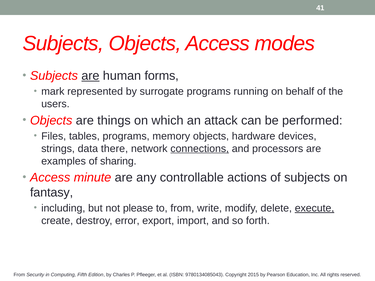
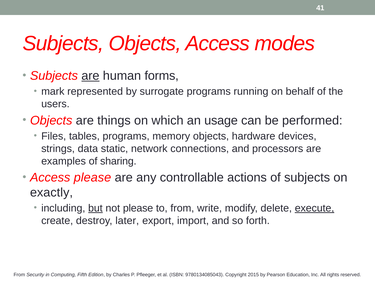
attack: attack -> usage
there: there -> static
connections underline: present -> none
Access minute: minute -> please
fantasy: fantasy -> exactly
but underline: none -> present
error: error -> later
